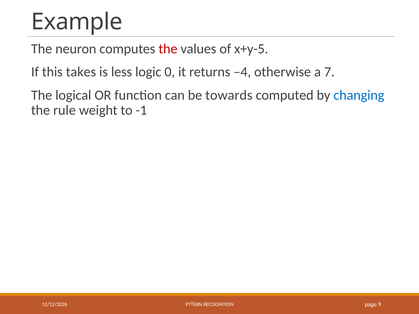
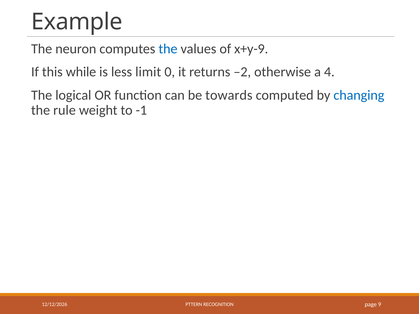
the at (168, 49) colour: red -> blue
x+y-5: x+y-5 -> x+y-9
takes: takes -> while
logic: logic -> limit
–4: –4 -> –2
7: 7 -> 4
